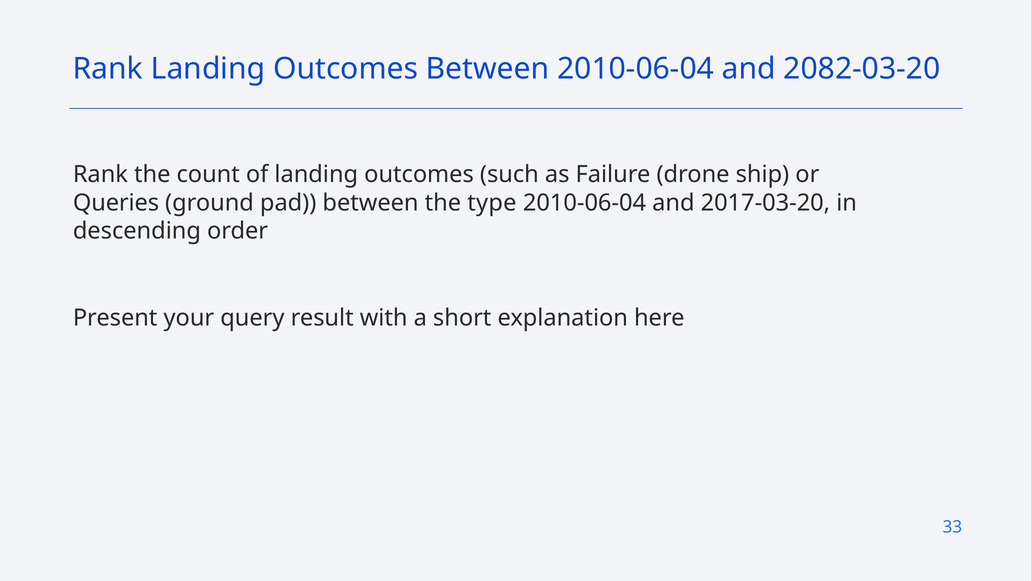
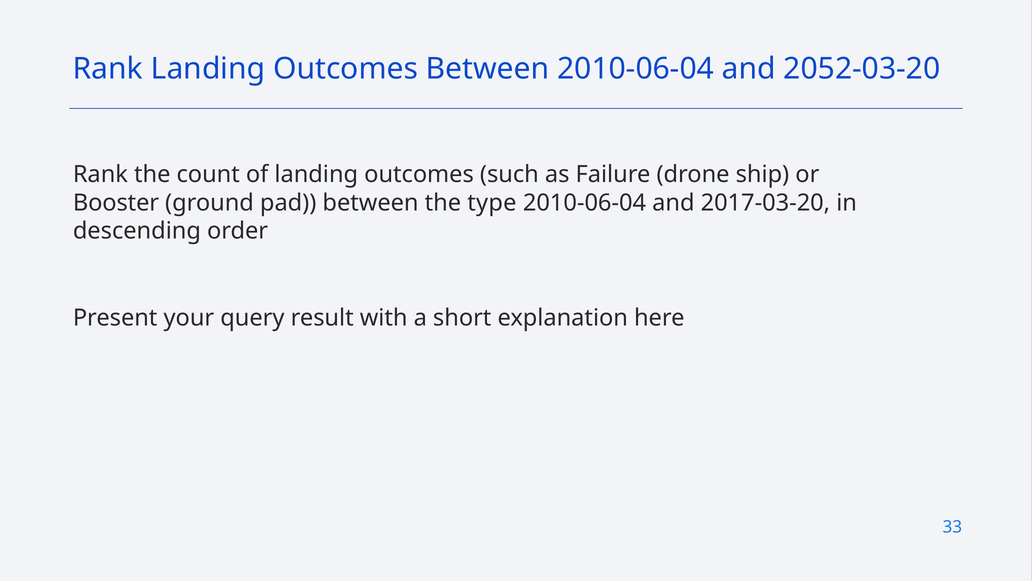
2082-03-20: 2082-03-20 -> 2052-03-20
Queries: Queries -> Booster
